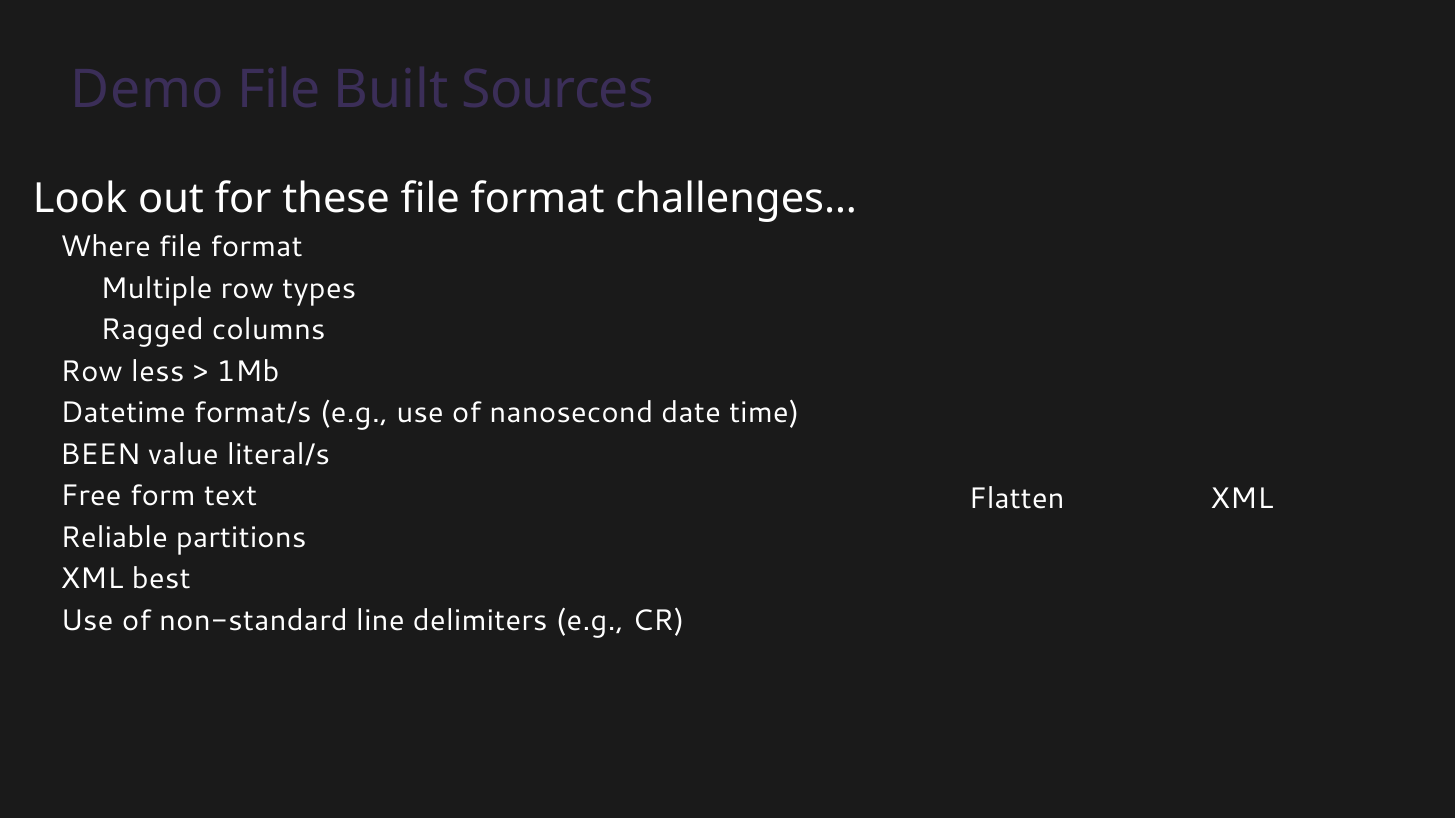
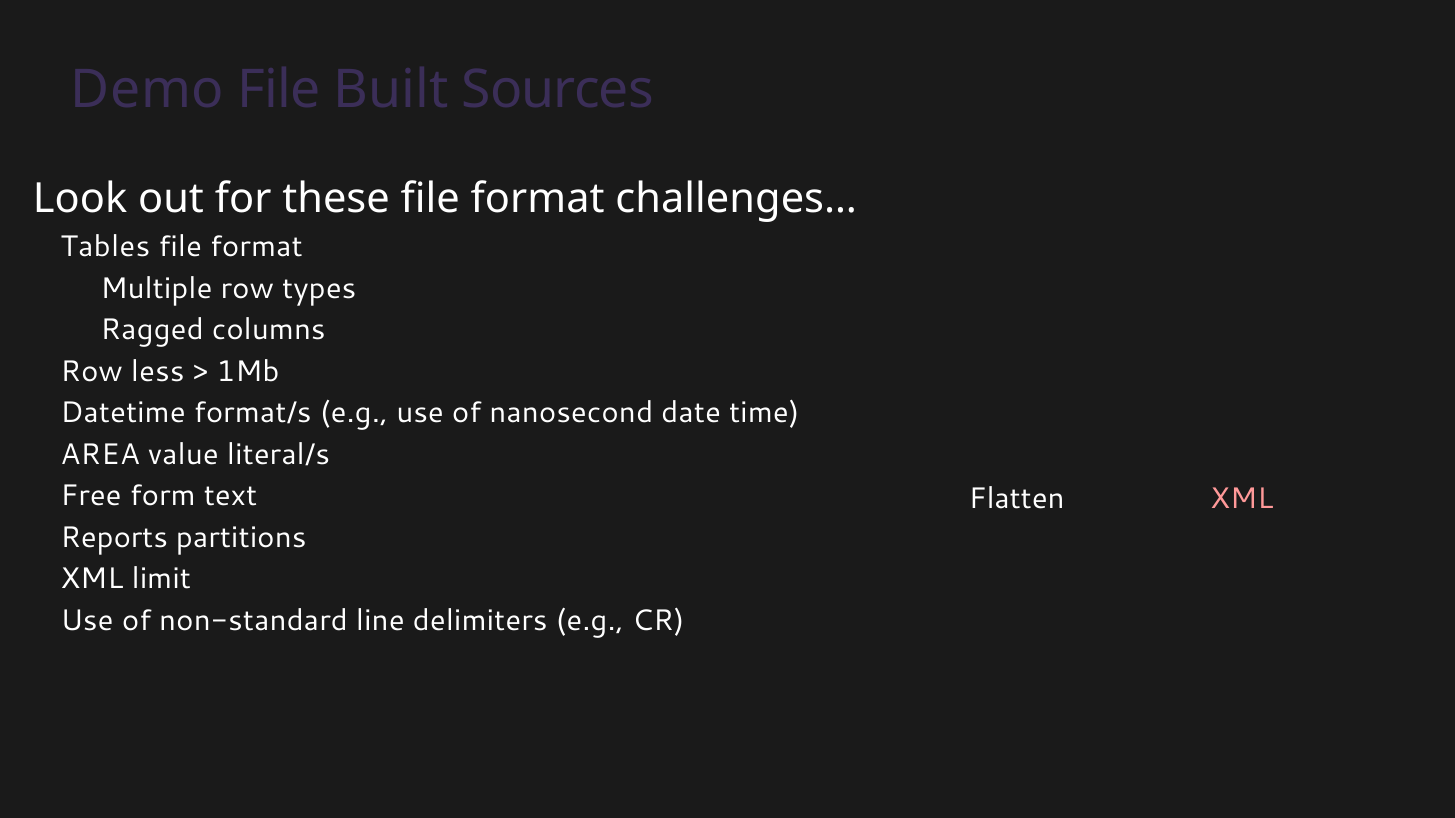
Where: Where -> Tables
BEEN: BEEN -> AREA
XML at (1242, 499) colour: white -> pink
Reliable: Reliable -> Reports
best: best -> limit
